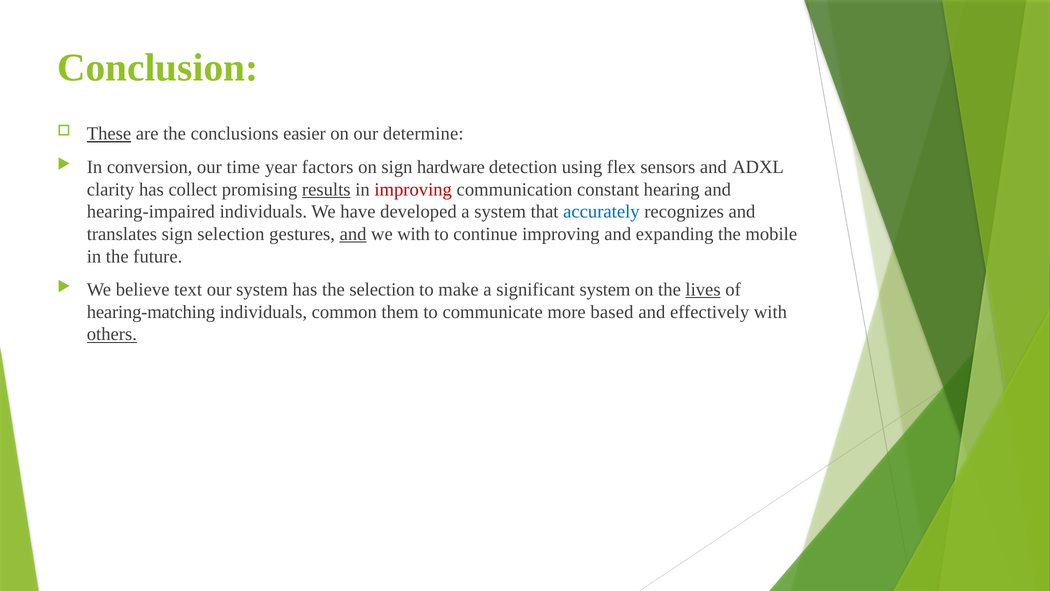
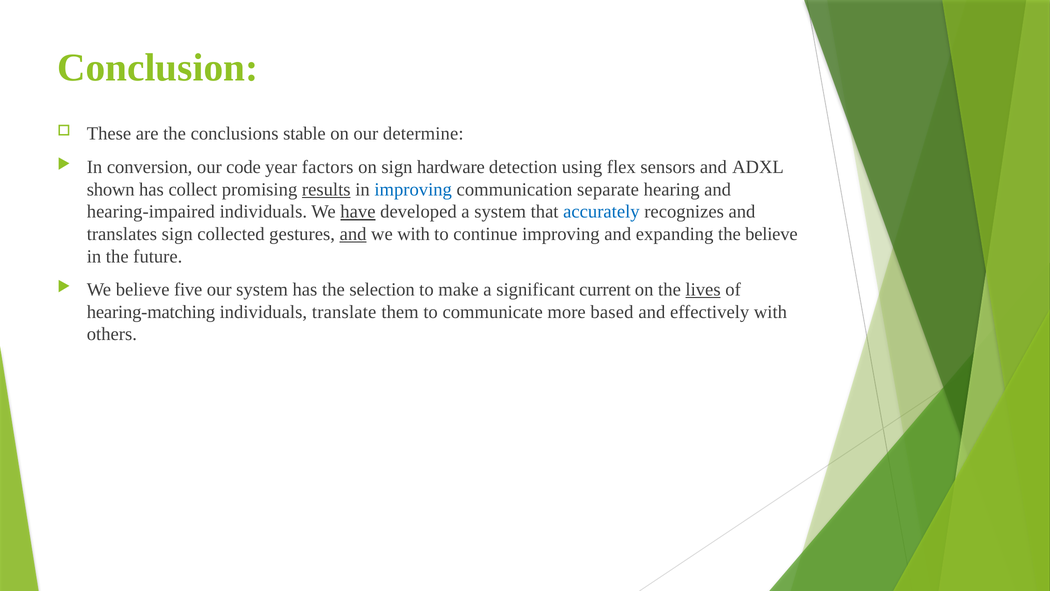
These underline: present -> none
easier: easier -> stable
time: time -> code
clarity: clarity -> shown
improving at (413, 189) colour: red -> blue
constant: constant -> separate
have underline: none -> present
sign selection: selection -> collected
the mobile: mobile -> believe
text: text -> five
significant system: system -> current
common: common -> translate
others underline: present -> none
